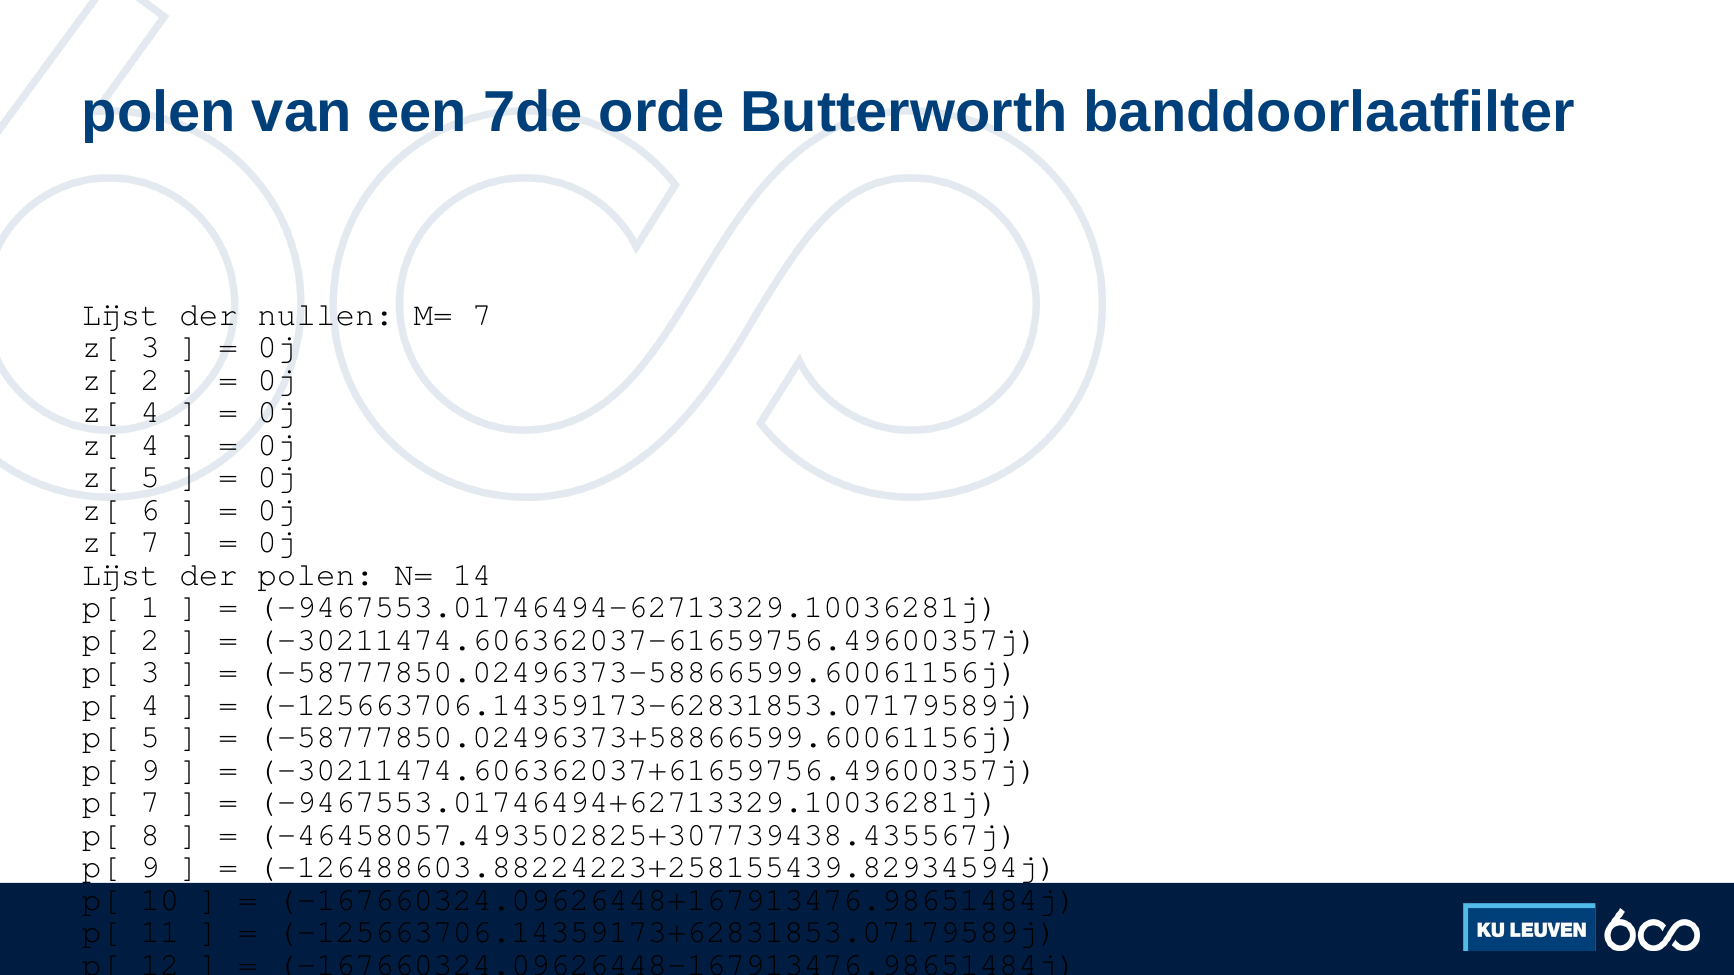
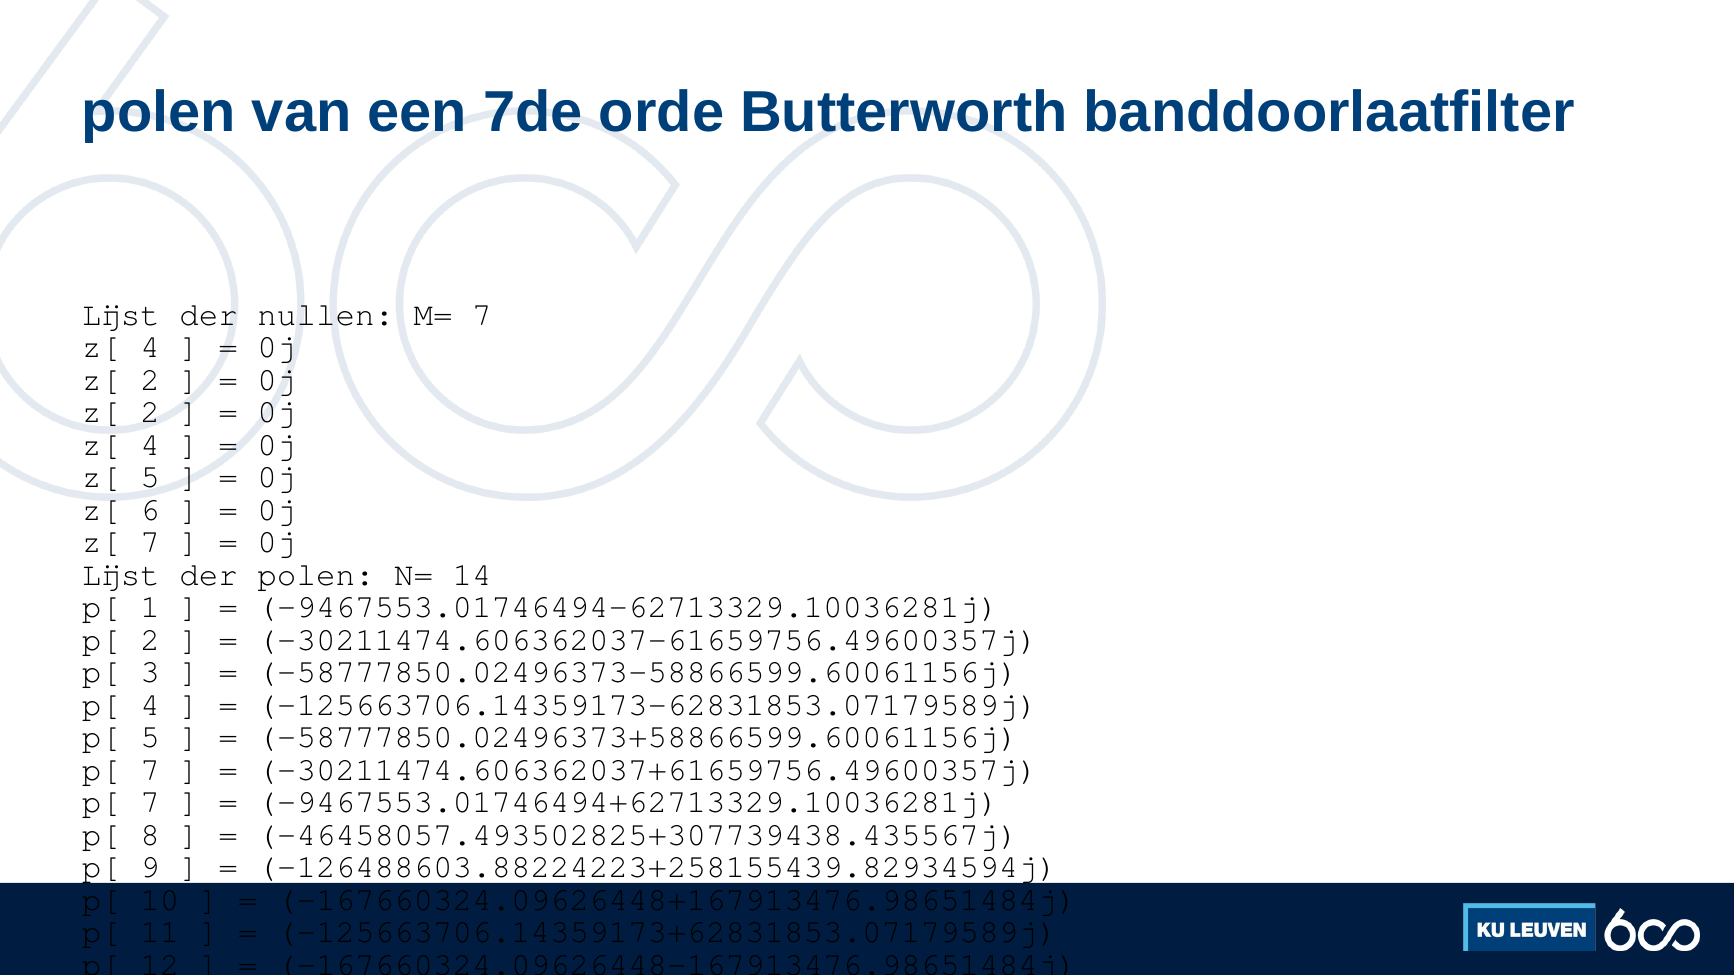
3 at (150, 347): 3 -> 4
4 at (150, 412): 4 -> 2
9 at (150, 770): 9 -> 7
